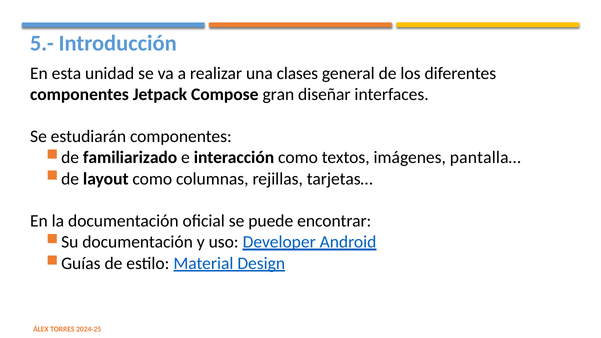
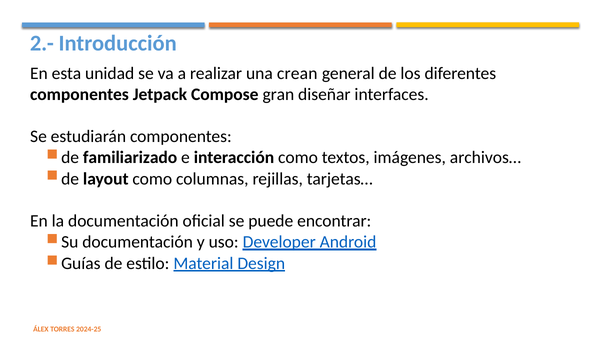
5.-: 5.- -> 2.-
clases: clases -> crean
pantalla…: pantalla… -> archivos…
